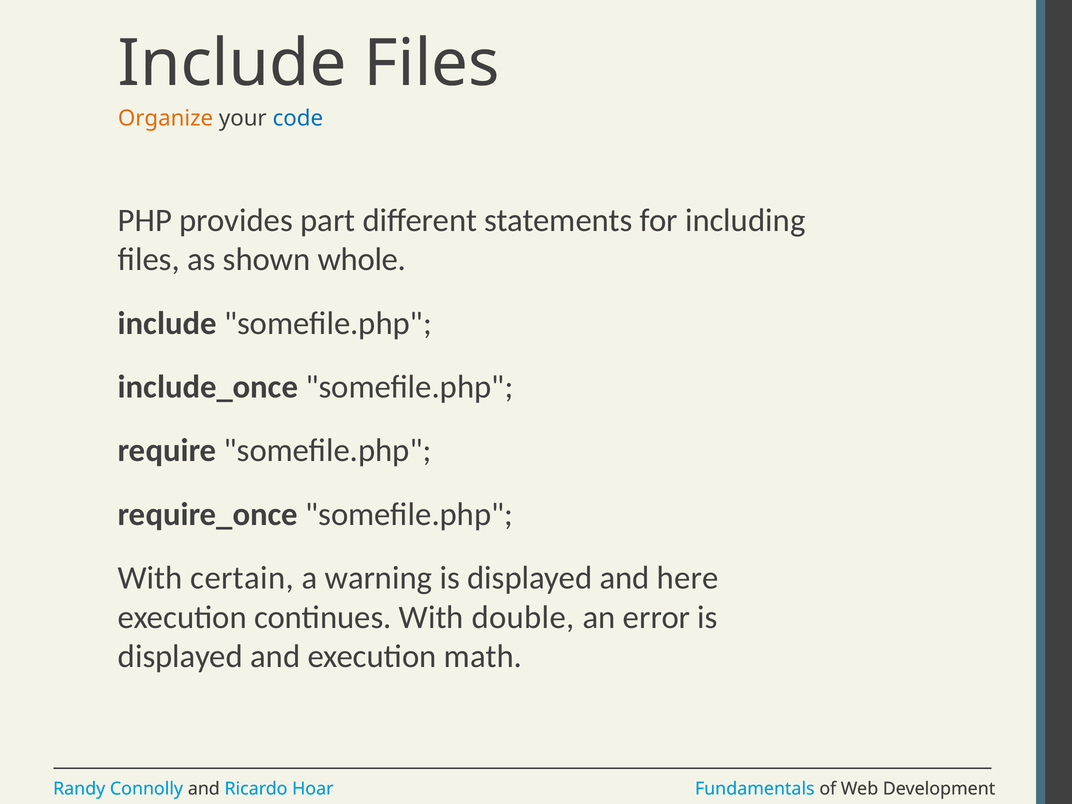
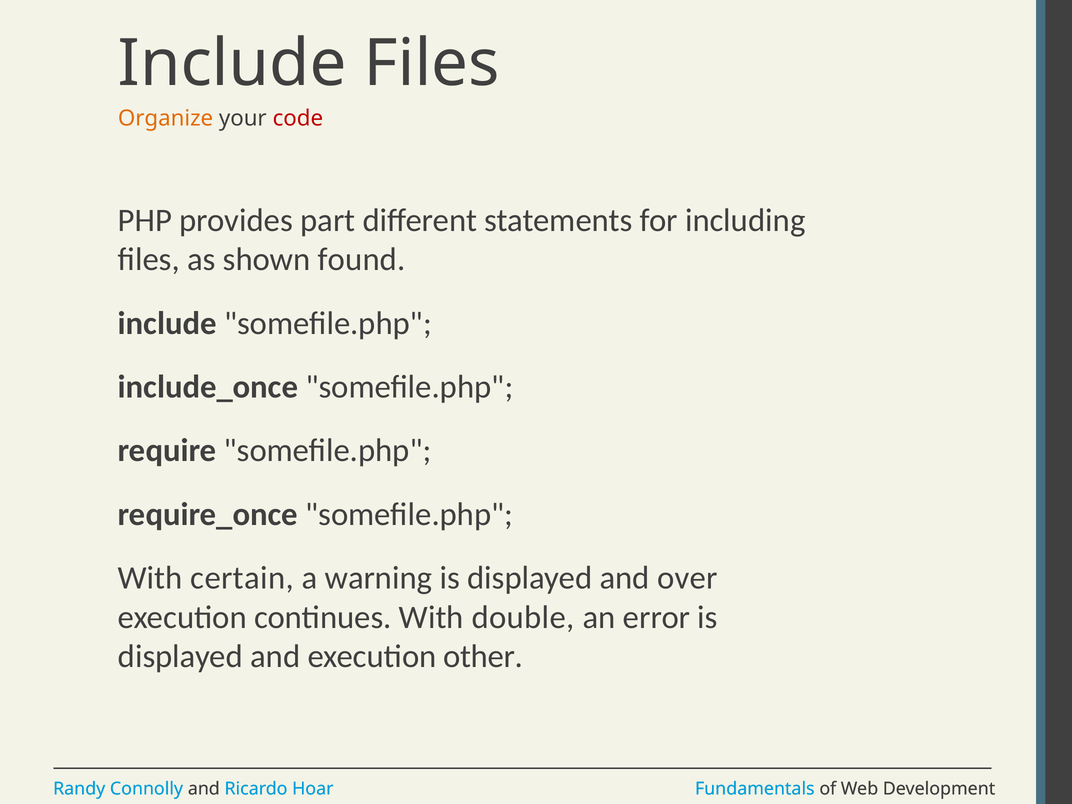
code colour: blue -> red
whole: whole -> found
here: here -> over
math: math -> other
